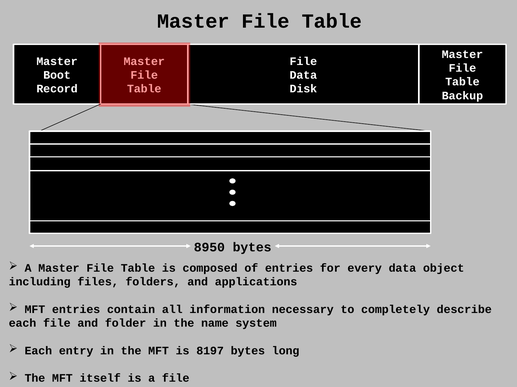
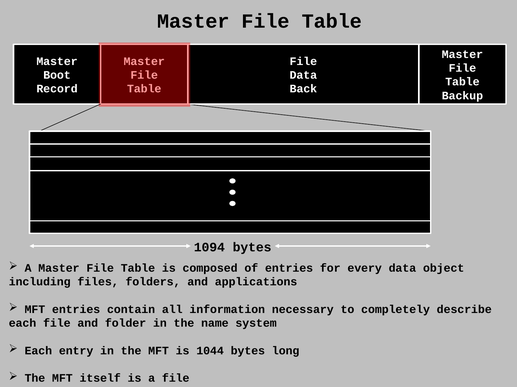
Disk: Disk -> Back
8950: 8950 -> 1094
8197: 8197 -> 1044
